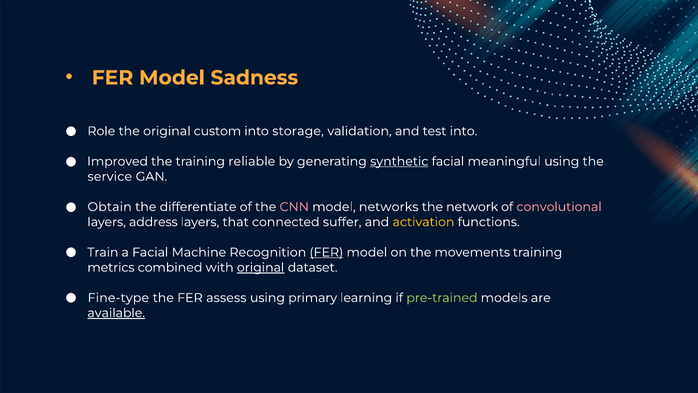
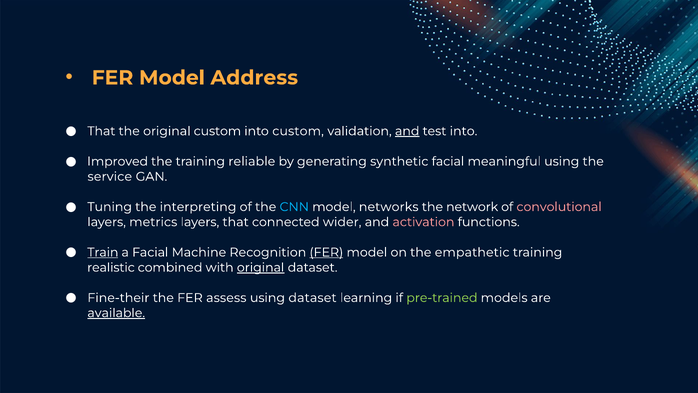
Sadness: Sadness -> Address
Role at (101, 131): Role -> That
into storage: storage -> custom
and at (407, 131) underline: none -> present
synthetic underline: present -> none
Obtain: Obtain -> Tuning
differentiate: differentiate -> interpreting
CNN colour: pink -> light blue
address: address -> metrics
suffer: suffer -> wider
activation colour: yellow -> pink
Train underline: none -> present
movements: movements -> empathetic
metrics: metrics -> realistic
Fine-type: Fine-type -> Fine-their
using primary: primary -> dataset
